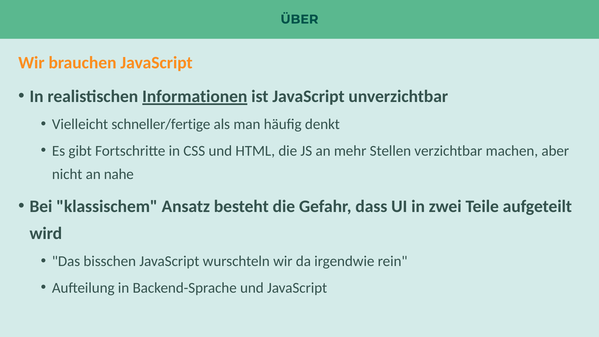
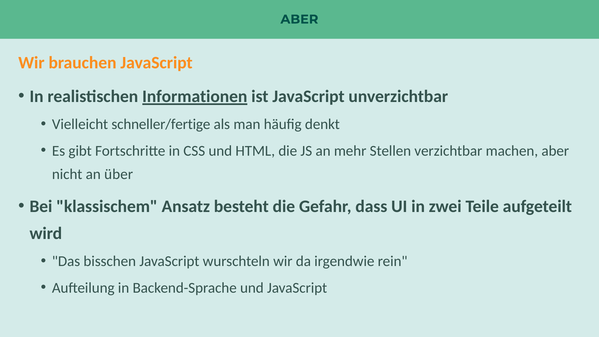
ÜBER at (299, 19): ÜBER -> ABER
nahe: nahe -> über
